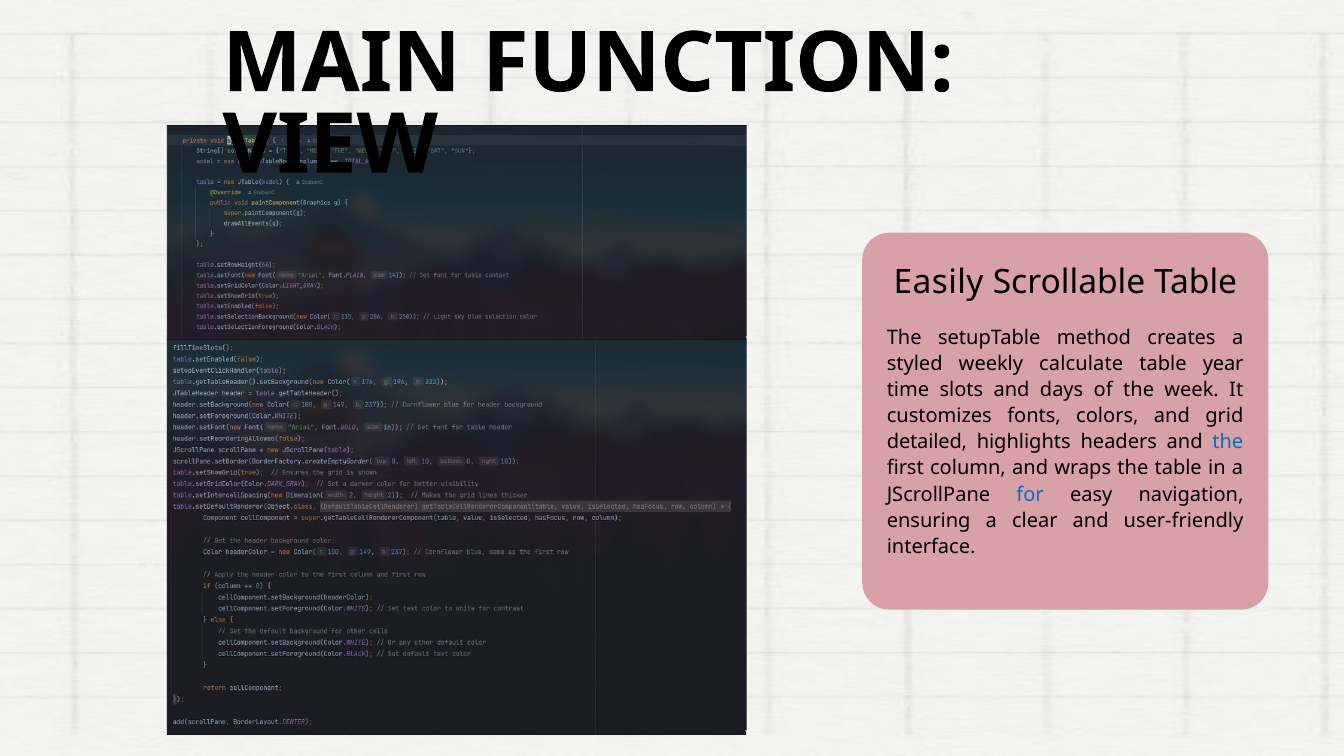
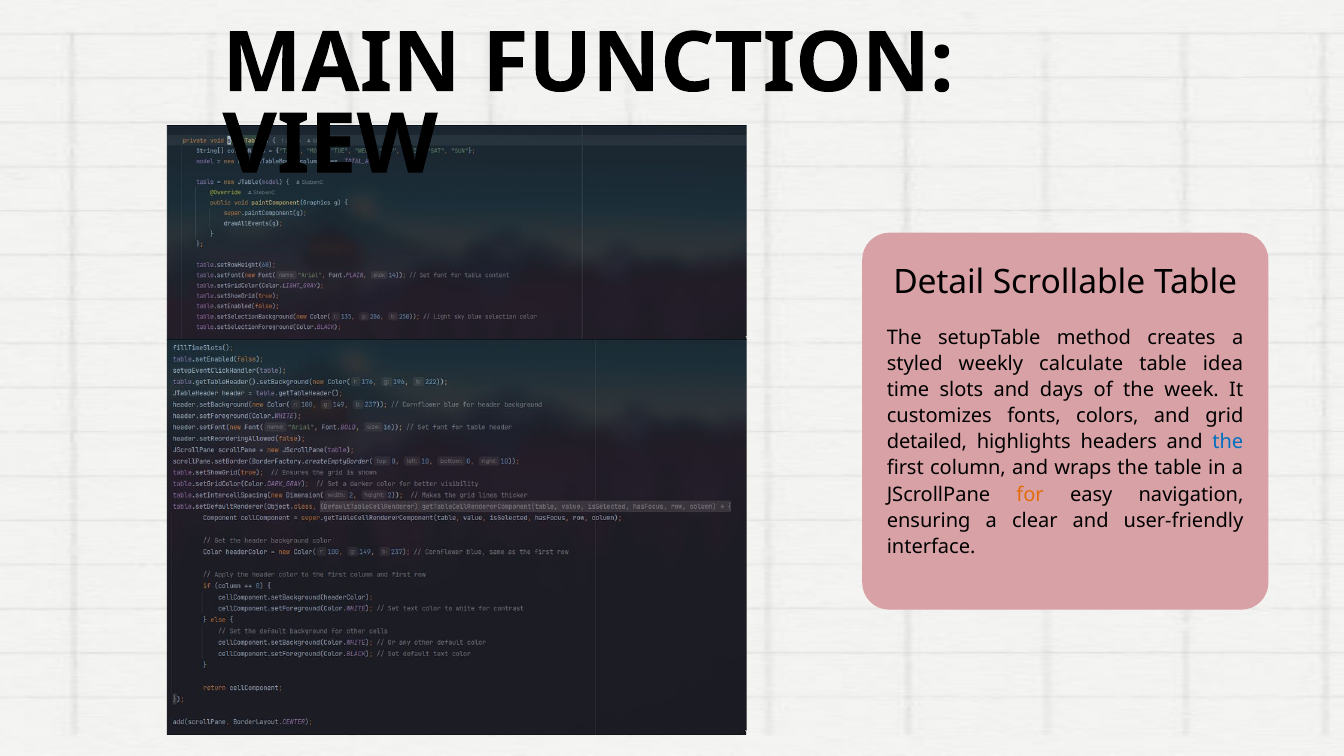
Easily: Easily -> Detail
year: year -> idea
for colour: blue -> orange
